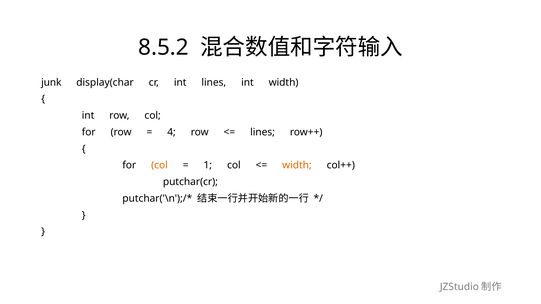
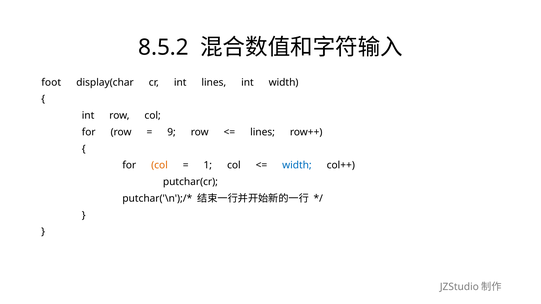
junk: junk -> foot
4: 4 -> 9
width at (297, 165) colour: orange -> blue
